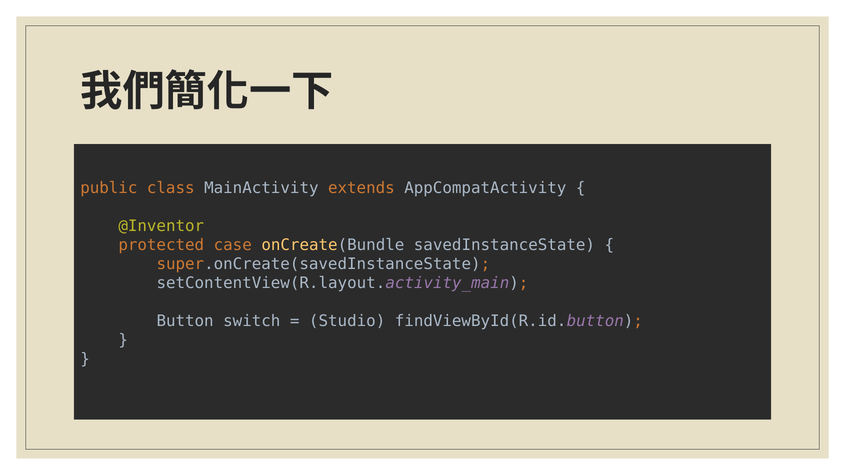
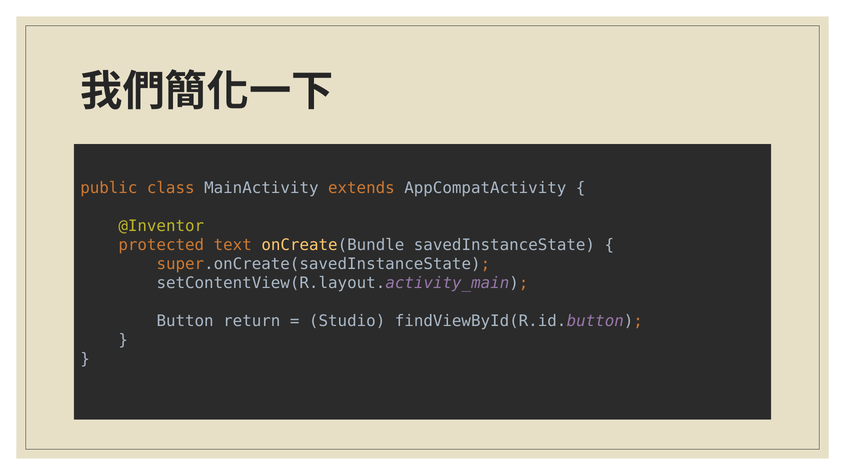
case: case -> text
switch: switch -> return
